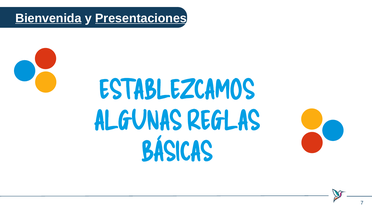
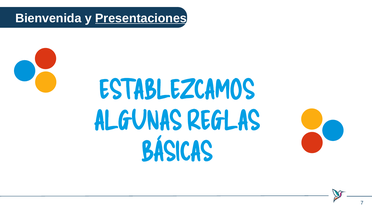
Bienvenida underline: present -> none
